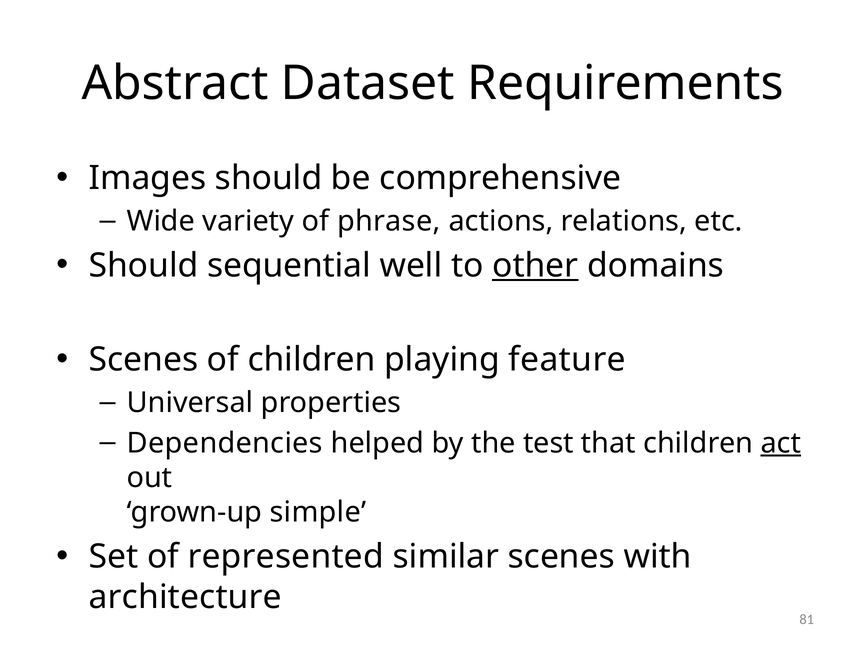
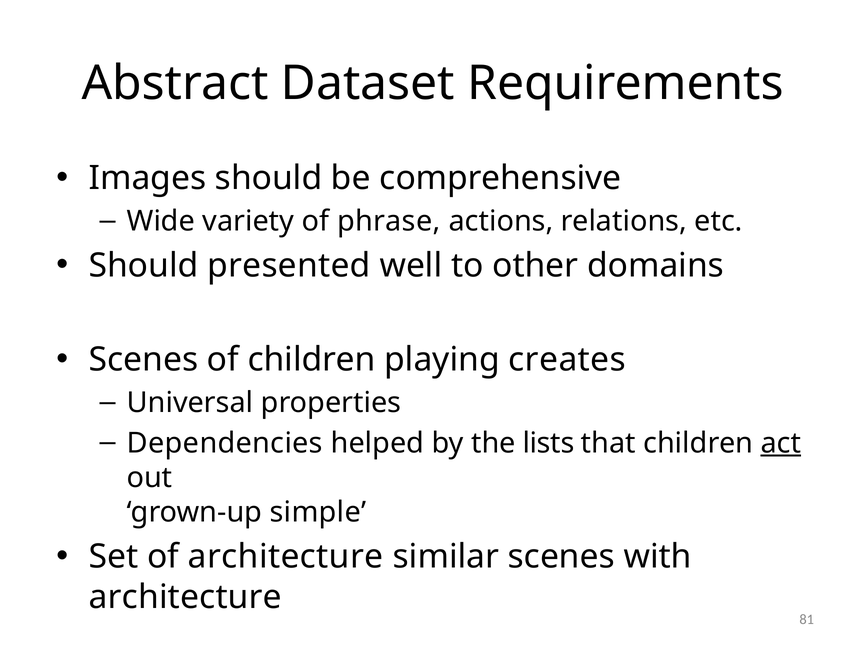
sequential: sequential -> presented
other underline: present -> none
feature: feature -> creates
test: test -> lists
of represented: represented -> architecture
